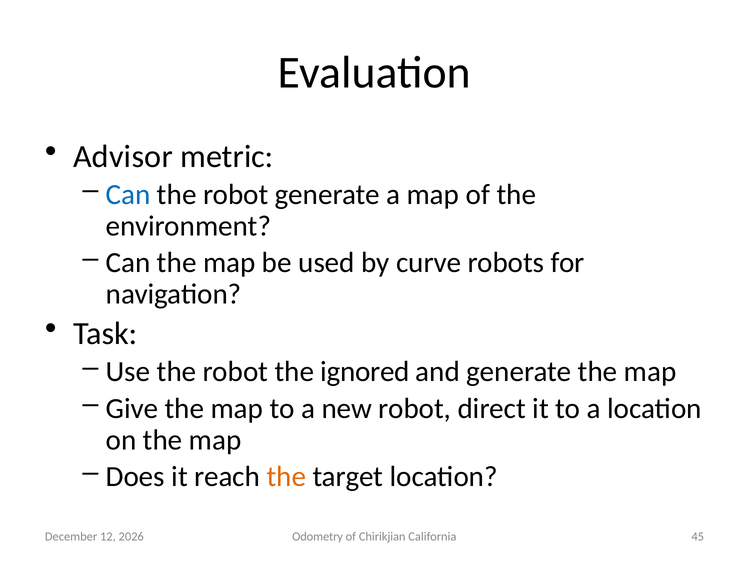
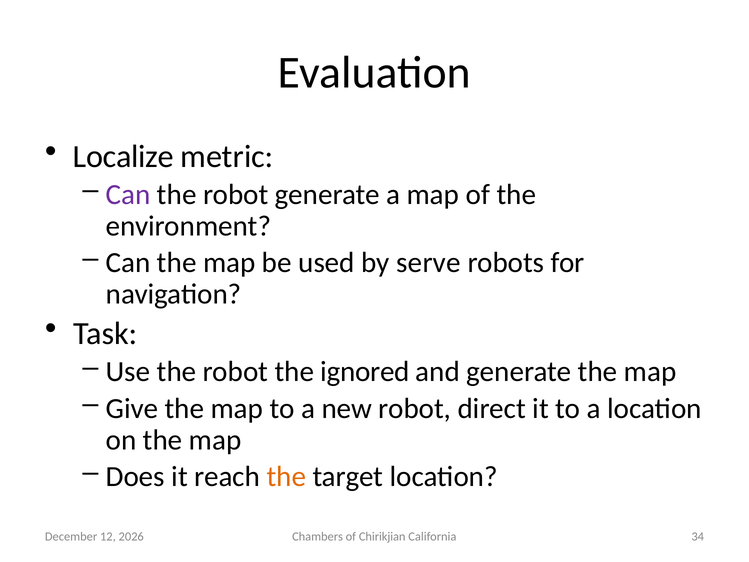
Advisor: Advisor -> Localize
Can at (128, 194) colour: blue -> purple
curve: curve -> serve
Odometry: Odometry -> Chambers
45: 45 -> 34
